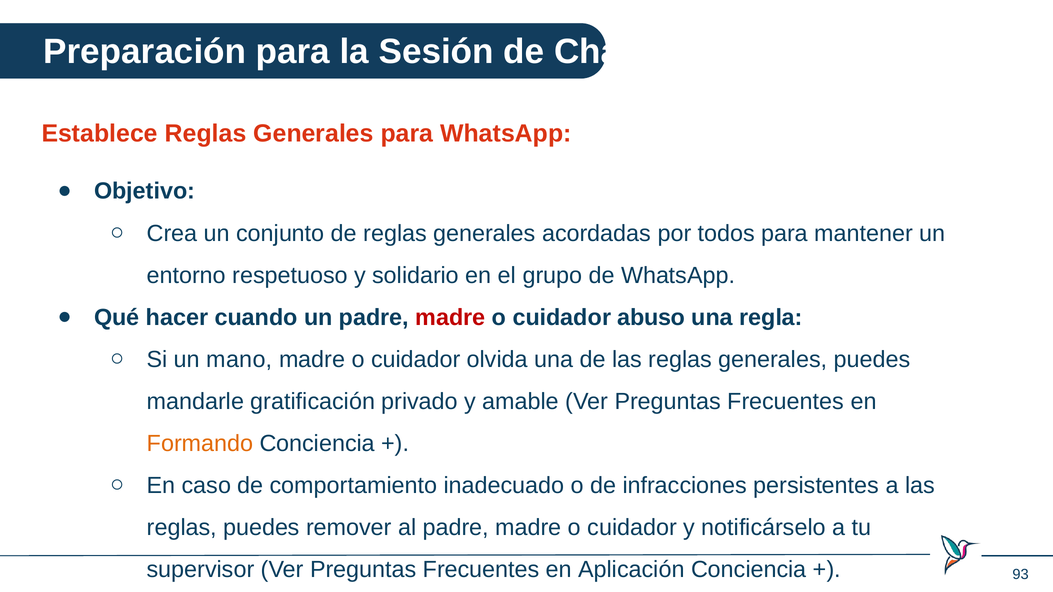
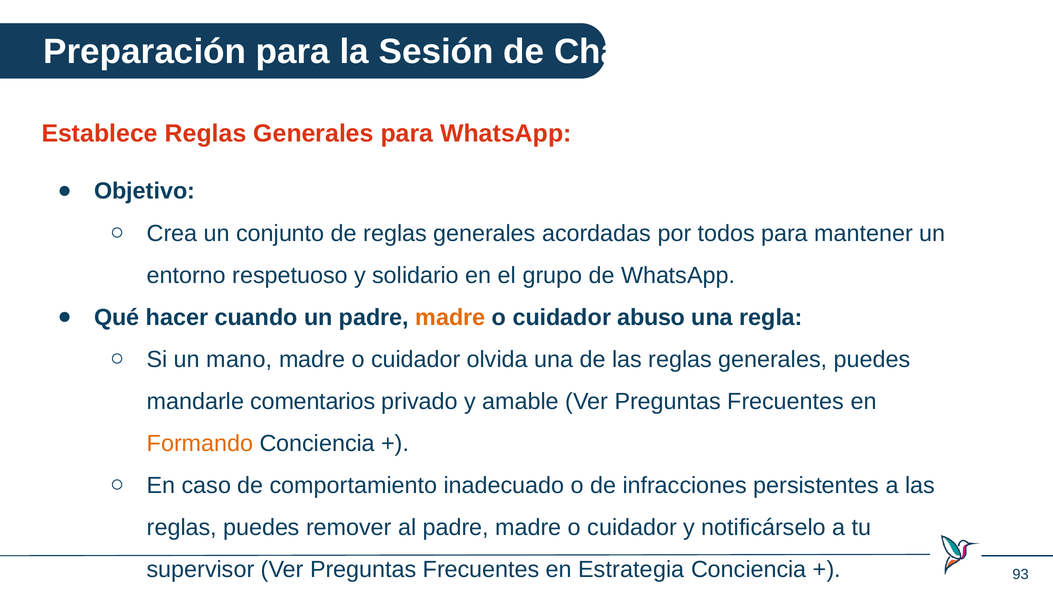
madre at (450, 318) colour: red -> orange
gratificación: gratificación -> comentarios
Aplicación: Aplicación -> Estrategia
